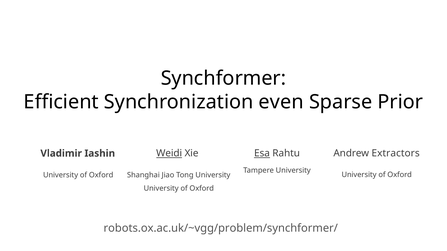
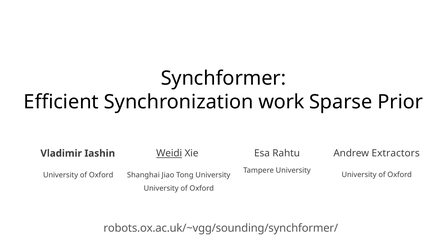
even: even -> work
Esa underline: present -> none
robots.ox.ac.uk/~vgg/problem/synchformer/: robots.ox.ac.uk/~vgg/problem/synchformer/ -> robots.ox.ac.uk/~vgg/sounding/synchformer/
